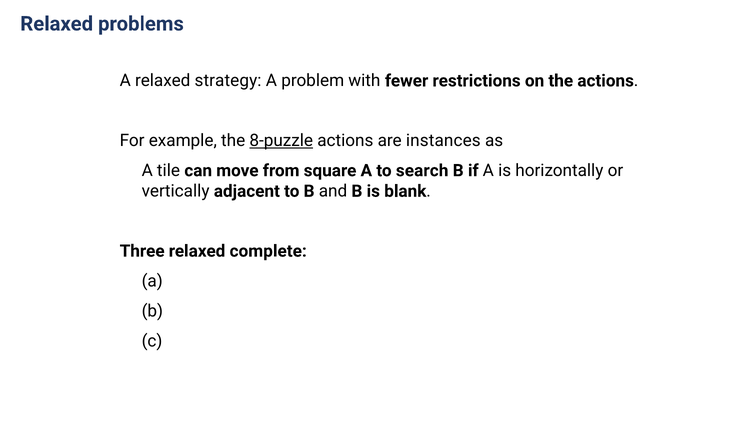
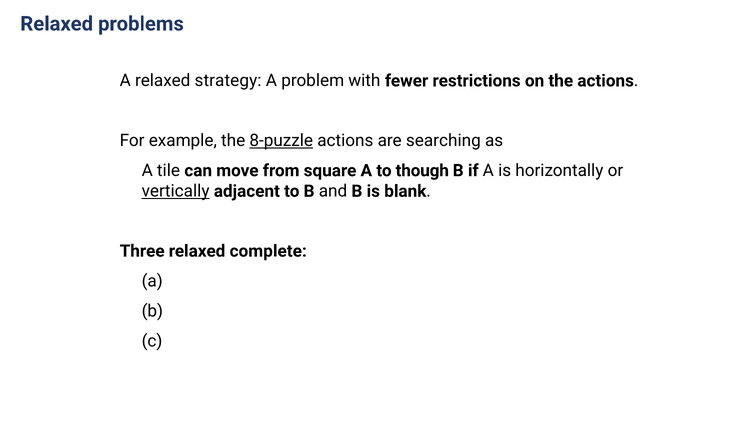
instances: instances -> searching
search: search -> though
vertically underline: none -> present
